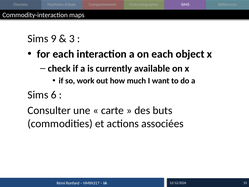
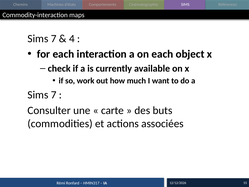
9 at (54, 39): 9 -> 7
3: 3 -> 4
6 at (54, 95): 6 -> 7
